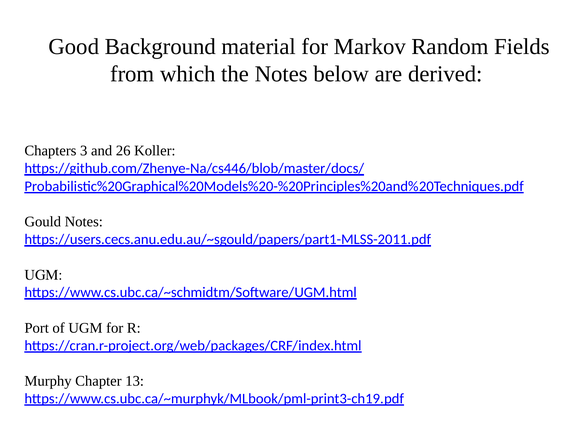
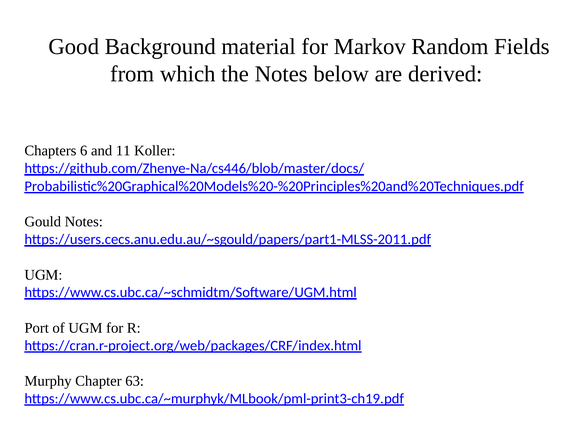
3: 3 -> 6
26: 26 -> 11
13: 13 -> 63
